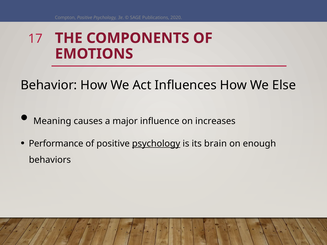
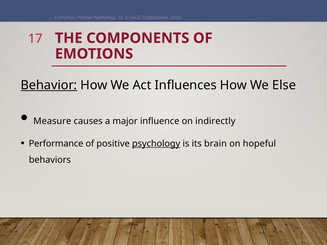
Behavior underline: none -> present
Meaning: Meaning -> Measure
increases: increases -> indirectly
enough: enough -> hopeful
